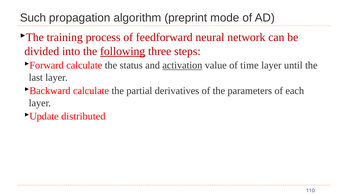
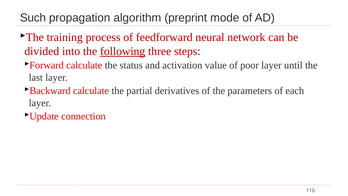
activation underline: present -> none
time: time -> poor
distributed: distributed -> connection
